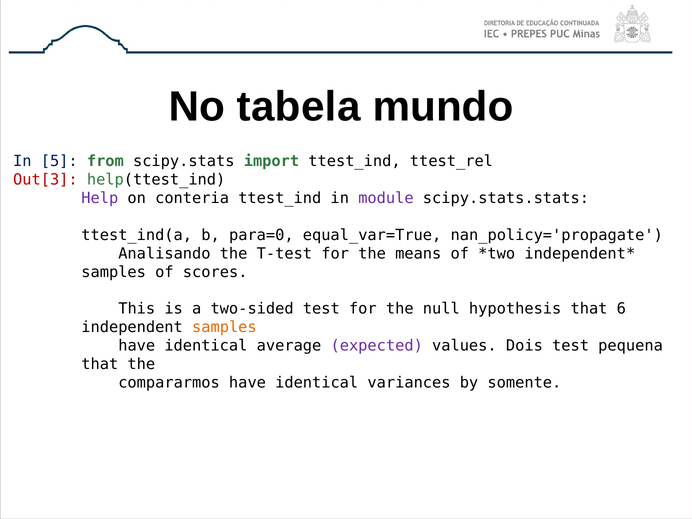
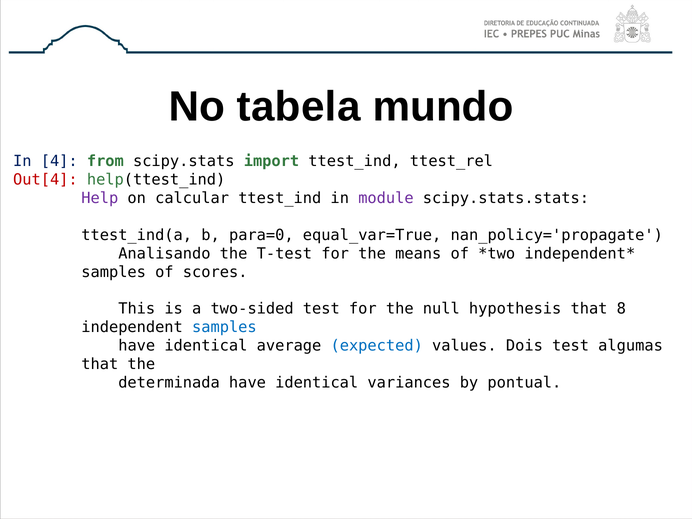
5: 5 -> 4
Out[3: Out[3 -> Out[4
conteria: conteria -> calcular
6: 6 -> 8
samples at (224, 327) colour: orange -> blue
expected colour: purple -> blue
pequena: pequena -> algumas
compararmos: compararmos -> determinada
somente: somente -> pontual
